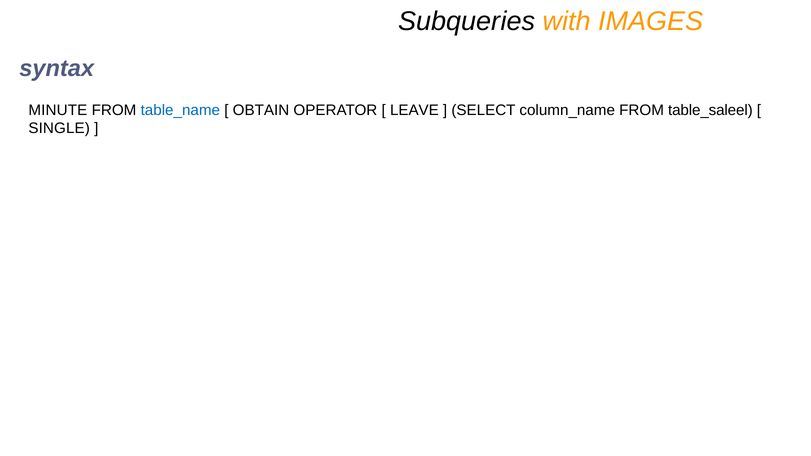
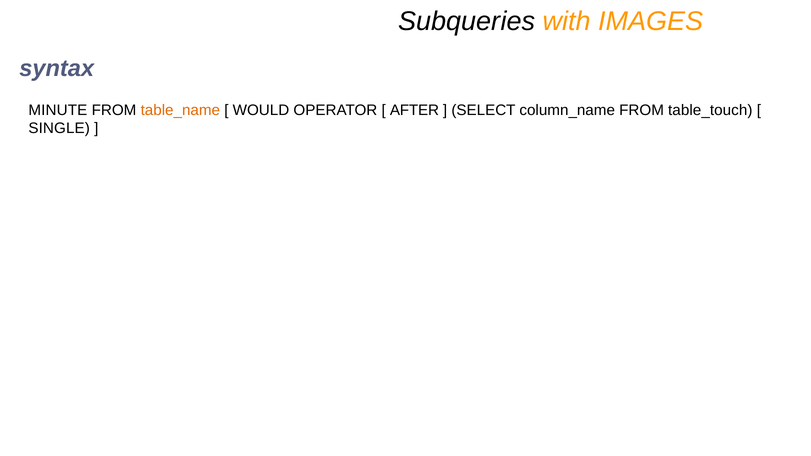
table_name colour: blue -> orange
OBTAIN: OBTAIN -> WOULD
LEAVE: LEAVE -> AFTER
table_saleel: table_saleel -> table_touch
